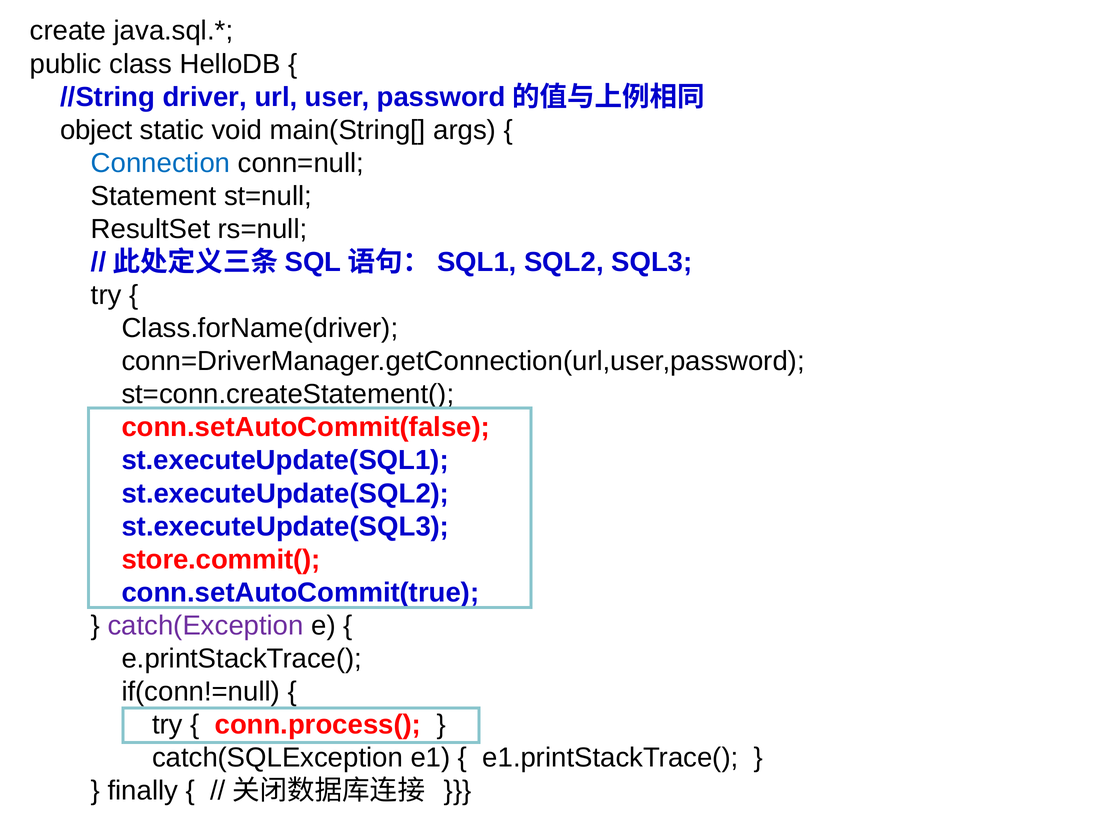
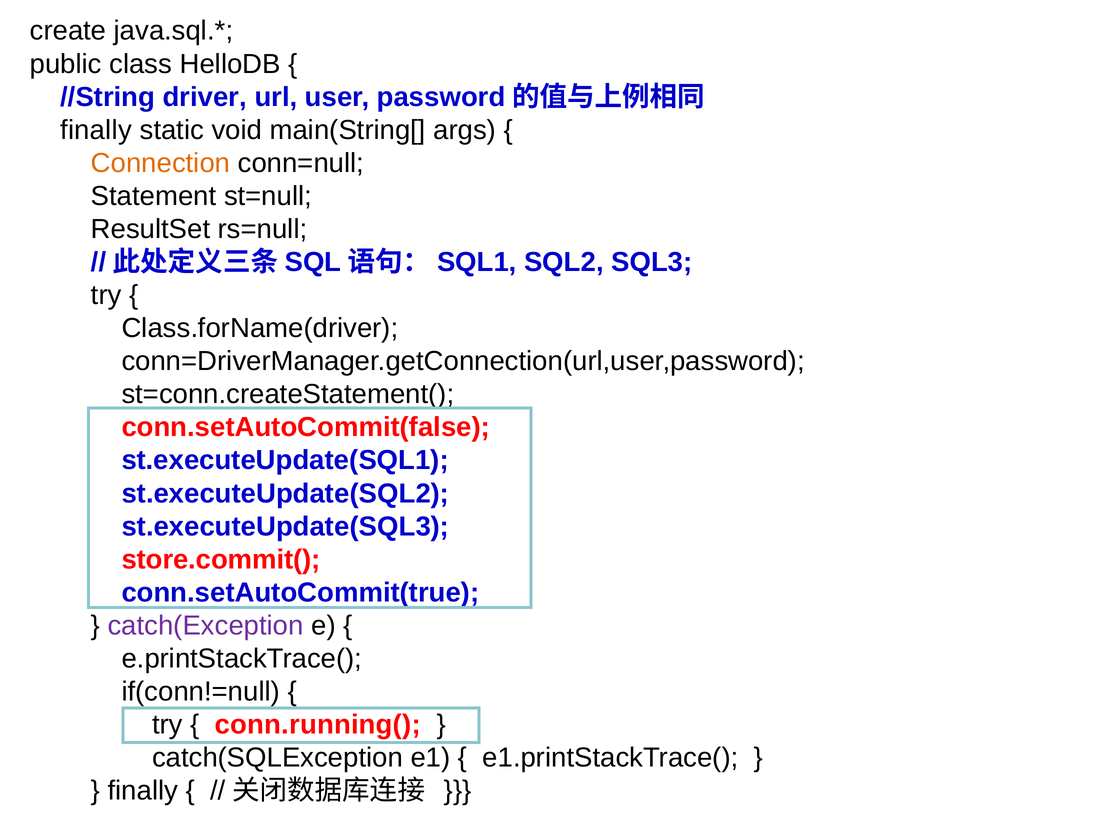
object at (96, 130): object -> finally
Connection colour: blue -> orange
conn.process(: conn.process( -> conn.running(
